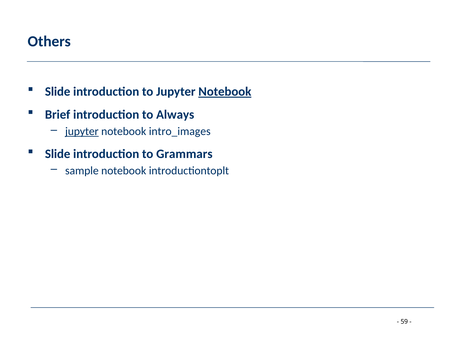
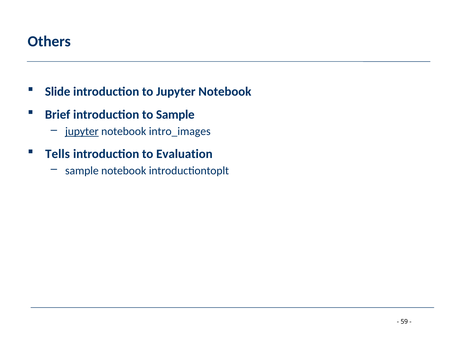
Notebook at (225, 92) underline: present -> none
to Always: Always -> Sample
Slide at (58, 154): Slide -> Tells
Grammars: Grammars -> Evaluation
